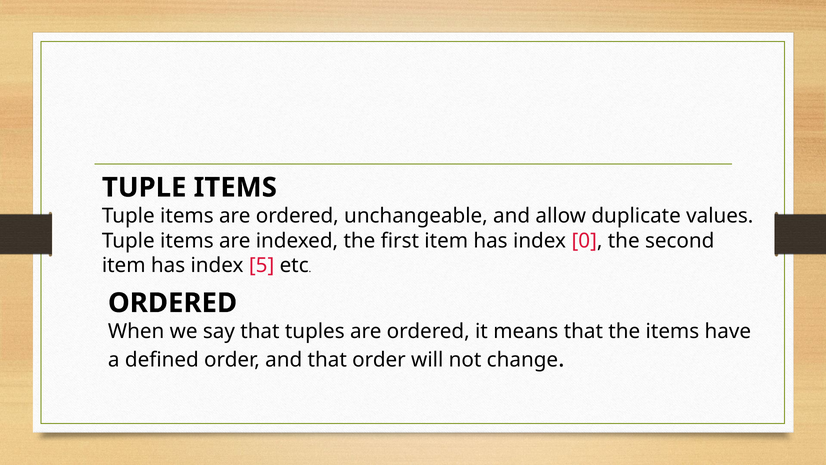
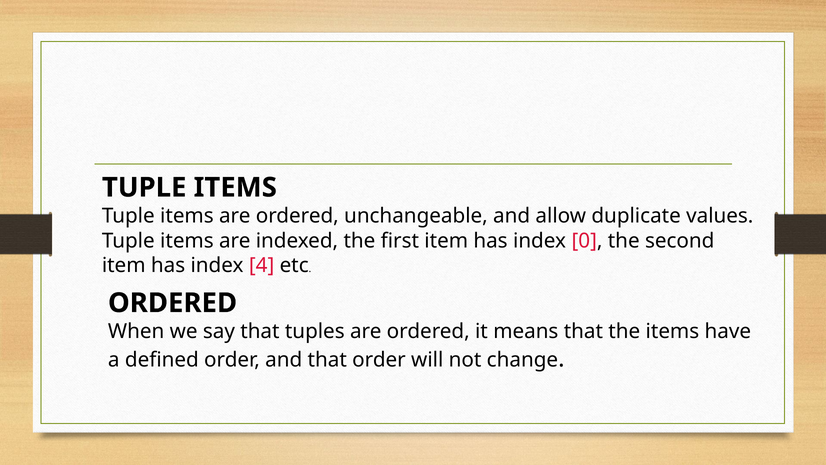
5: 5 -> 4
